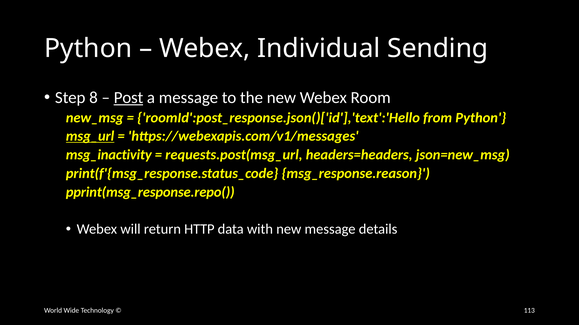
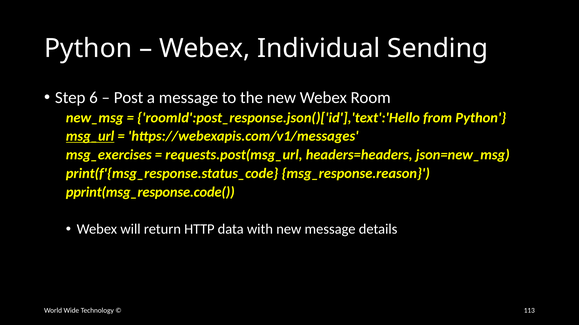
8: 8 -> 6
Post underline: present -> none
msg_inactivity: msg_inactivity -> msg_exercises
pprint(msg_response.repo(: pprint(msg_response.repo( -> pprint(msg_response.code(
